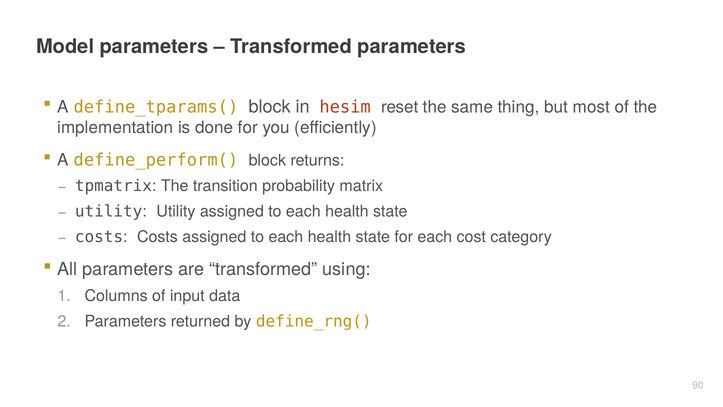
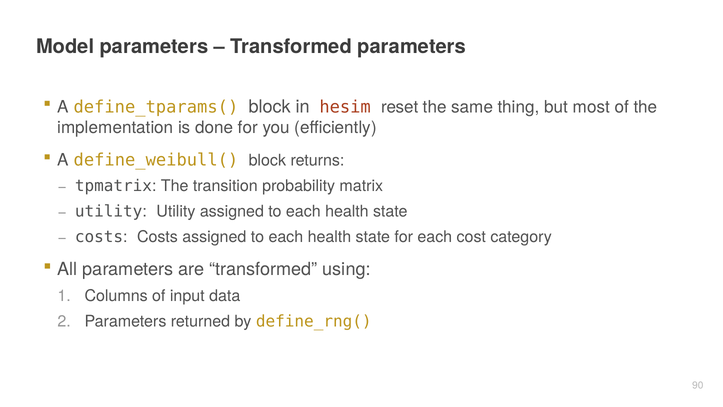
define_perform(: define_perform( -> define_weibull(
